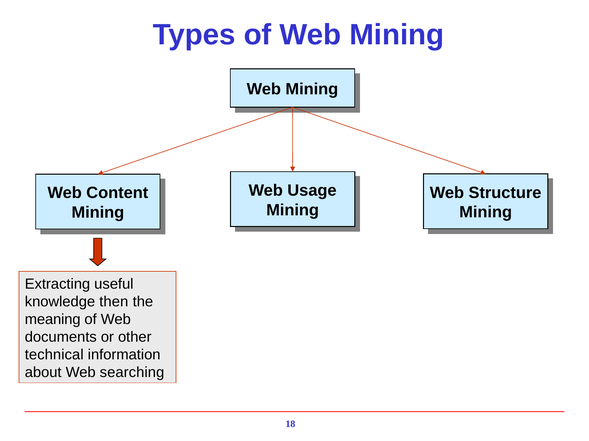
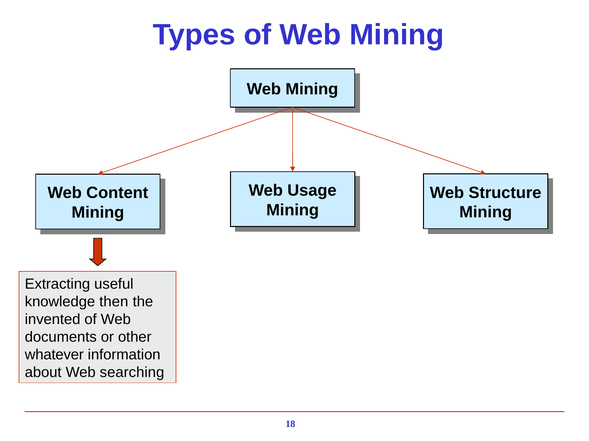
meaning: meaning -> invented
technical: technical -> whatever
